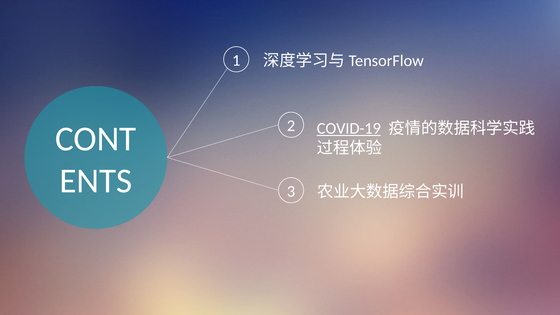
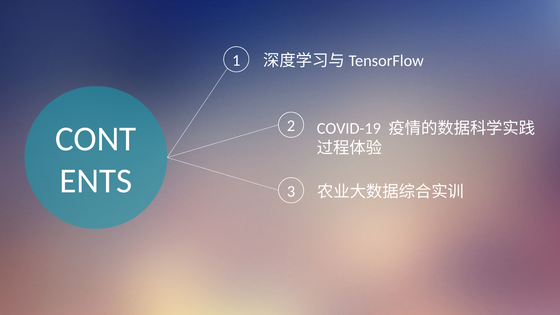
COVID-19 underline: present -> none
